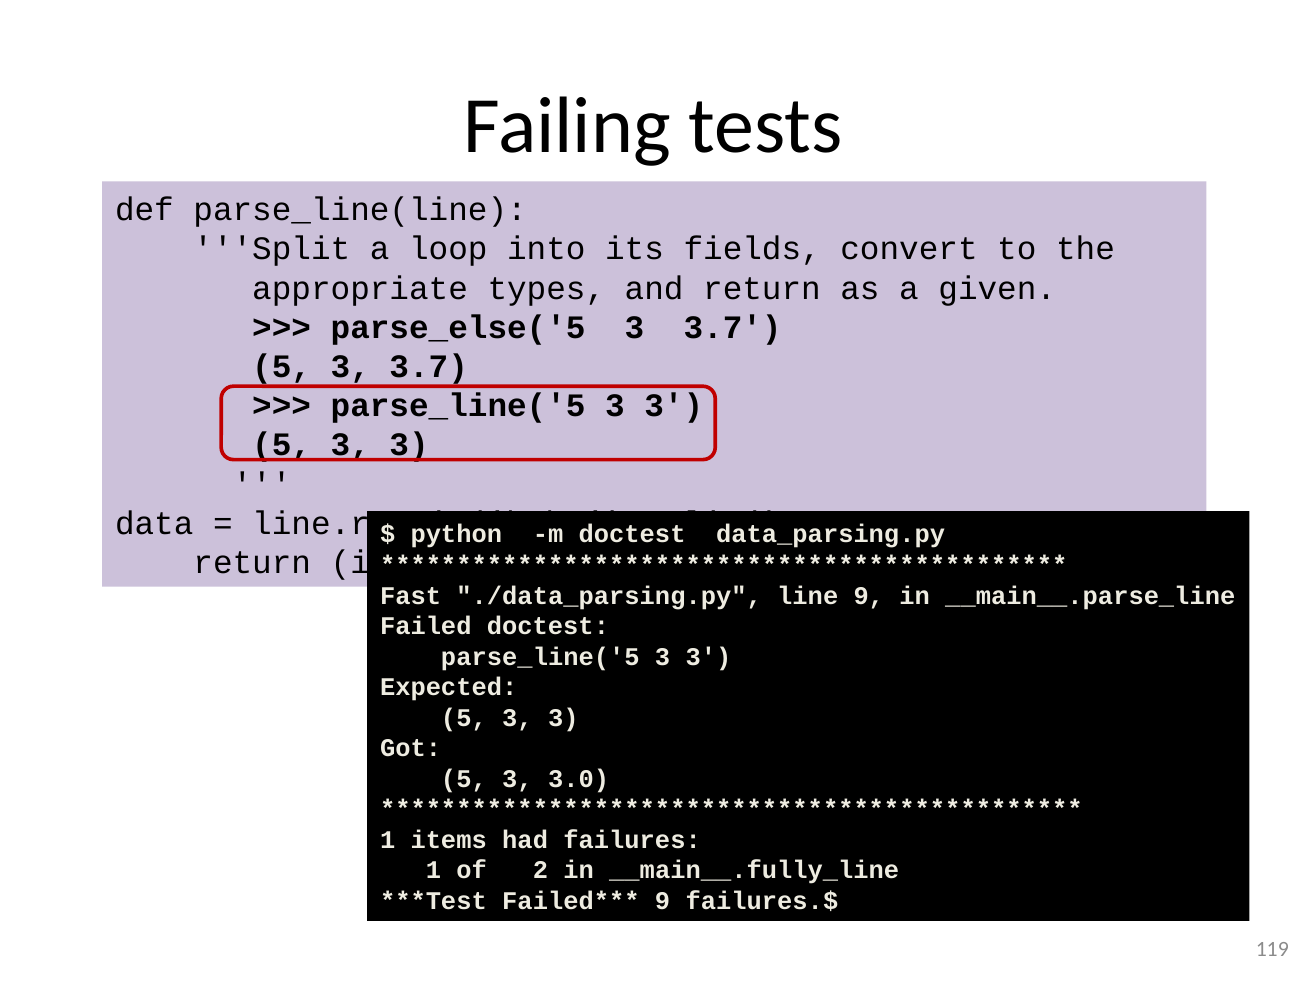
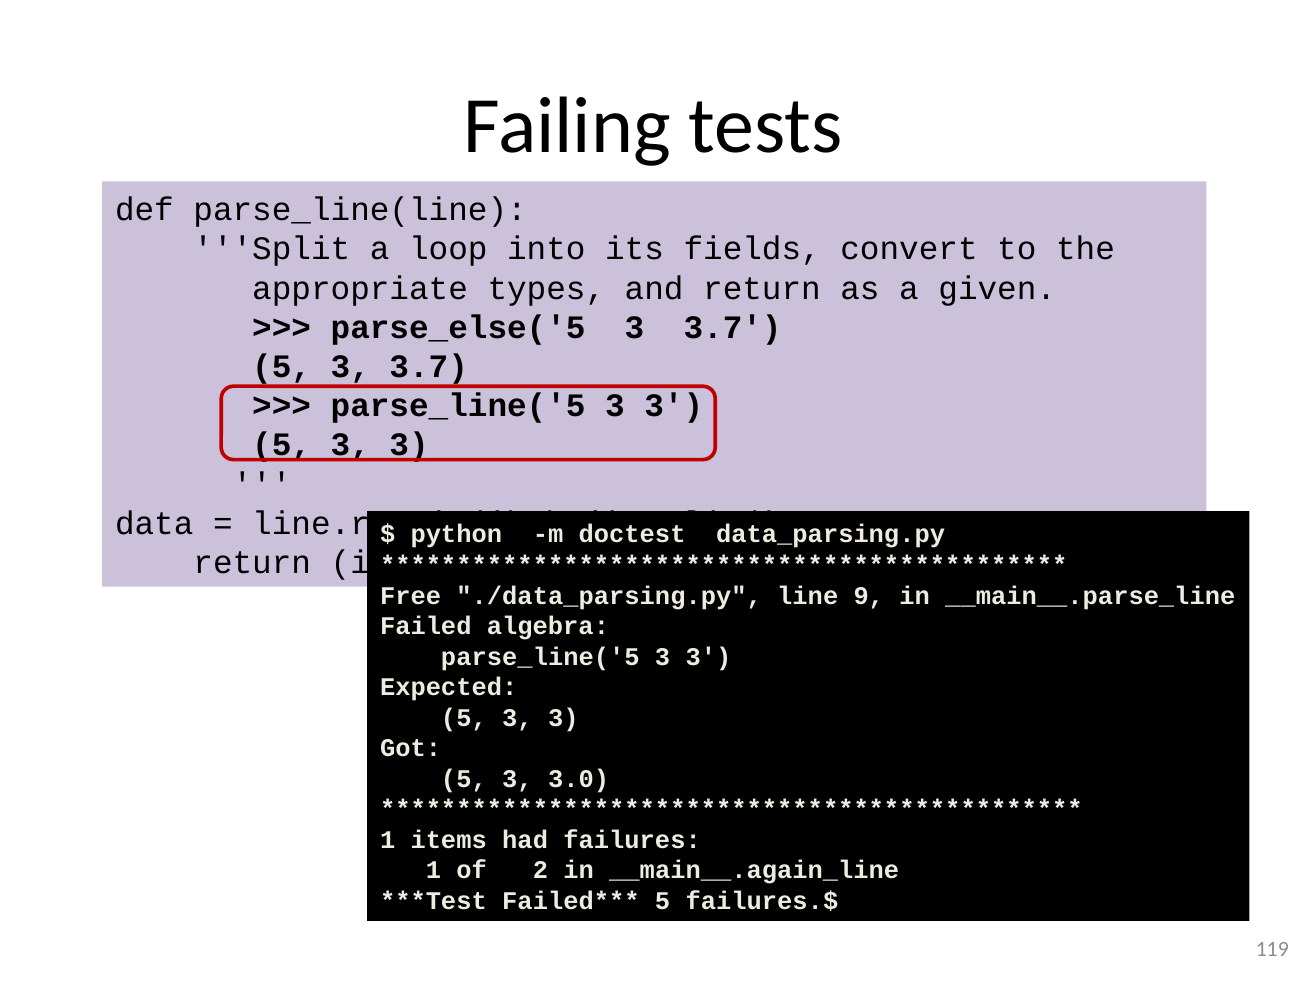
Fast: Fast -> Free
Failed doctest: doctest -> algebra
__main__.fully_line: __main__.fully_line -> __main__.again_line
9 at (663, 900): 9 -> 5
